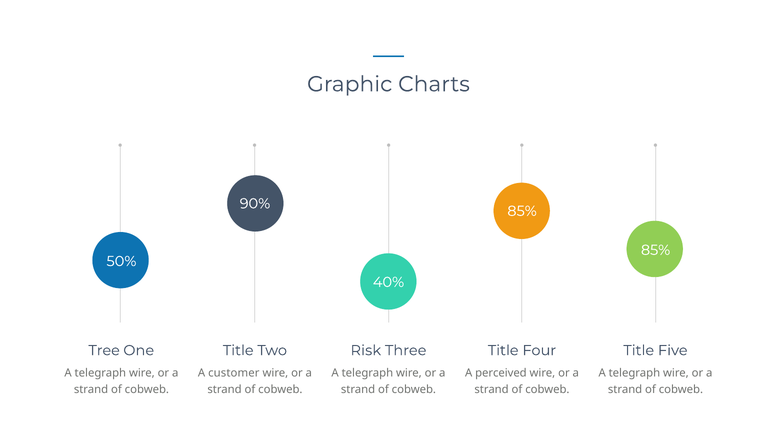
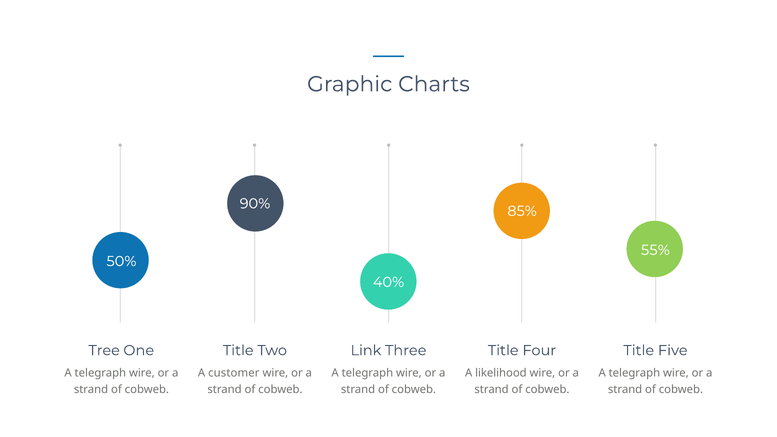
85% at (656, 250): 85% -> 55%
Risk: Risk -> Link
perceived: perceived -> likelihood
